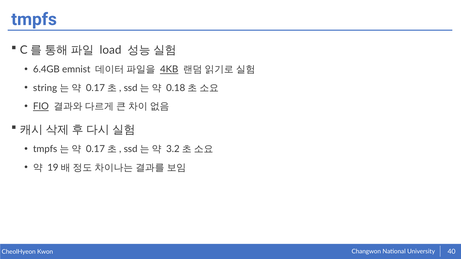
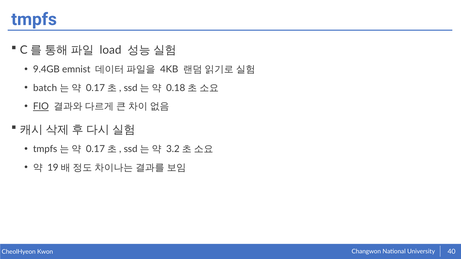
6.4GB: 6.4GB -> 9.4GB
4KB underline: present -> none
string: string -> batch
